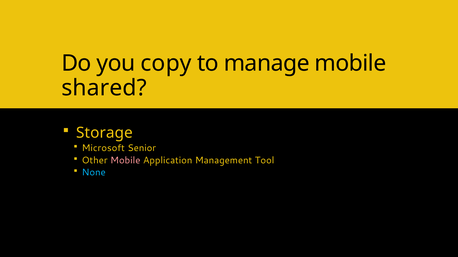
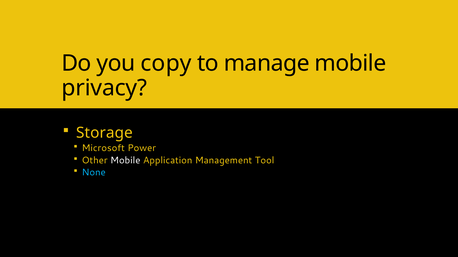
shared: shared -> privacy
Senior: Senior -> Power
Mobile at (125, 161) colour: pink -> white
